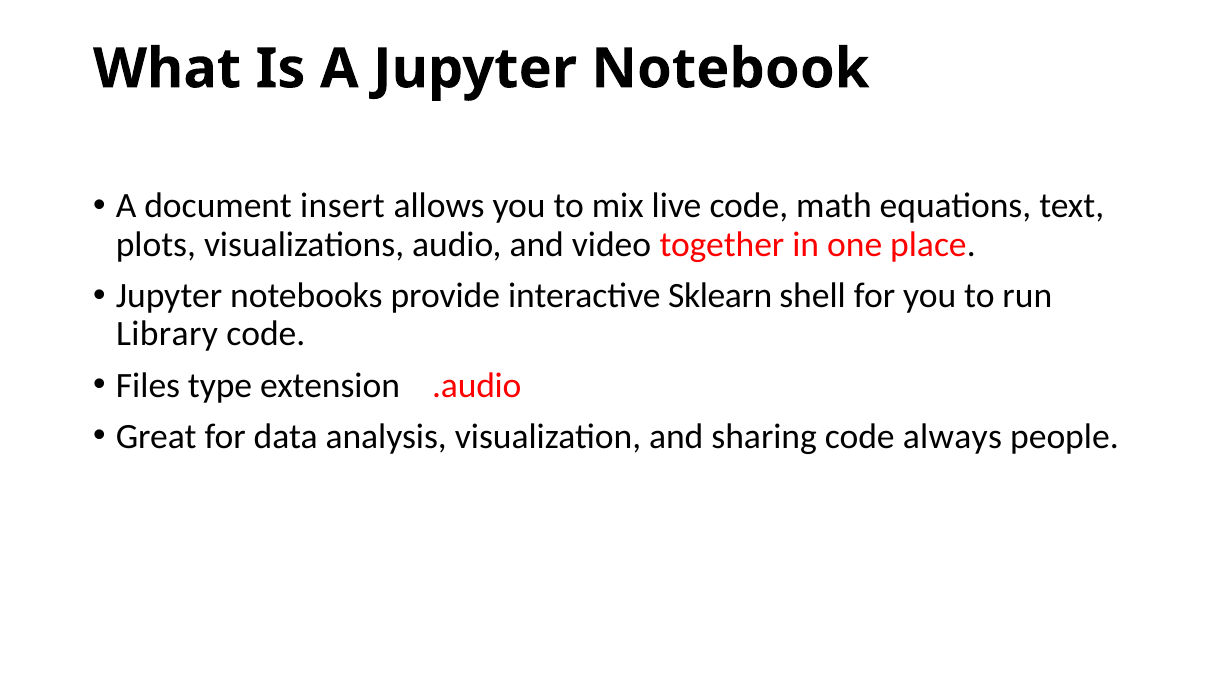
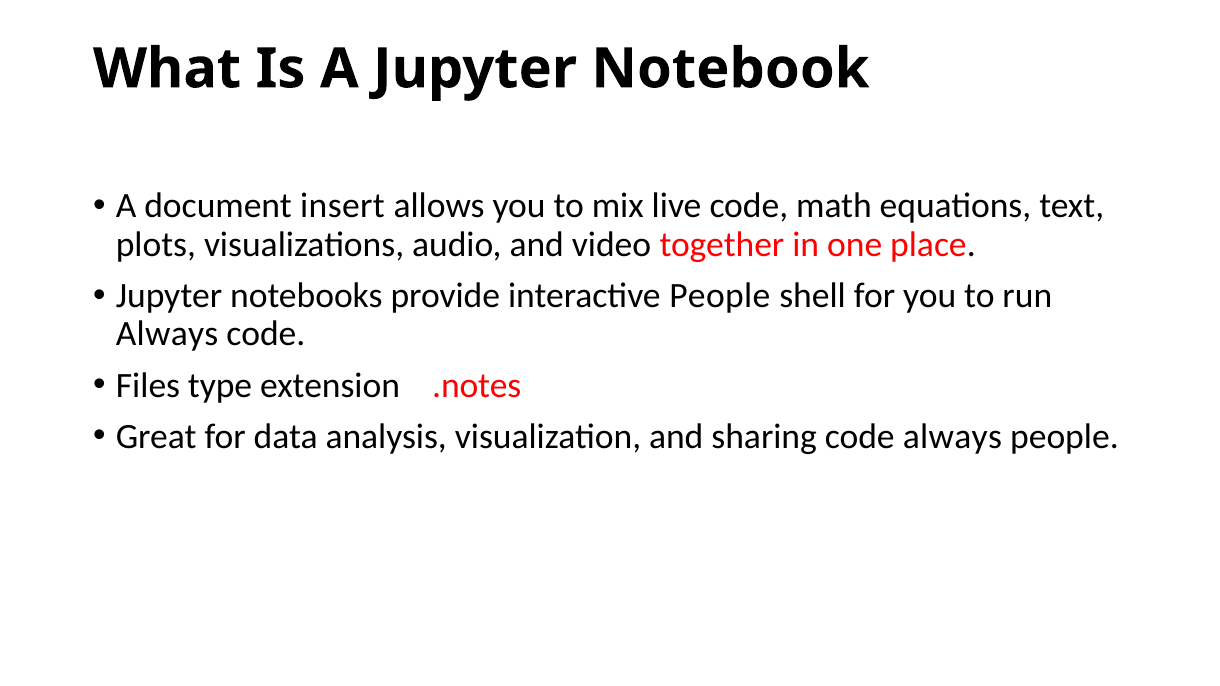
interactive Sklearn: Sklearn -> People
Library at (167, 334): Library -> Always
.audio: .audio -> .notes
